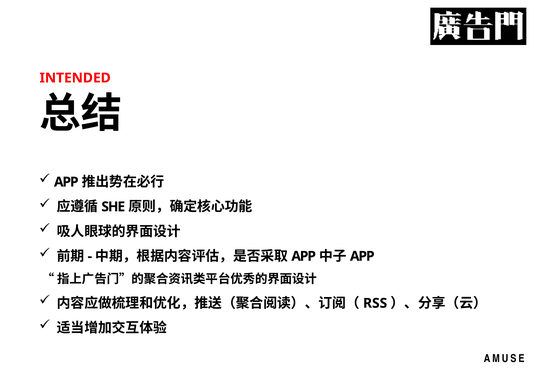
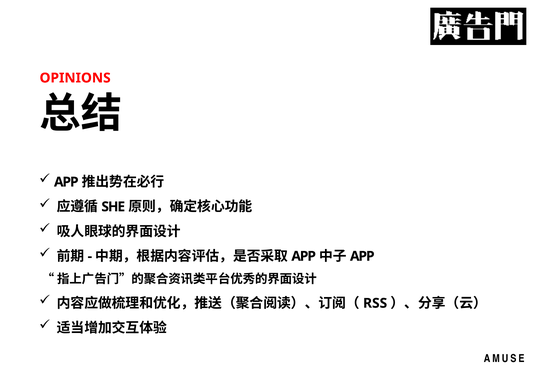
INTENDED: INTENDED -> OPINIONS
